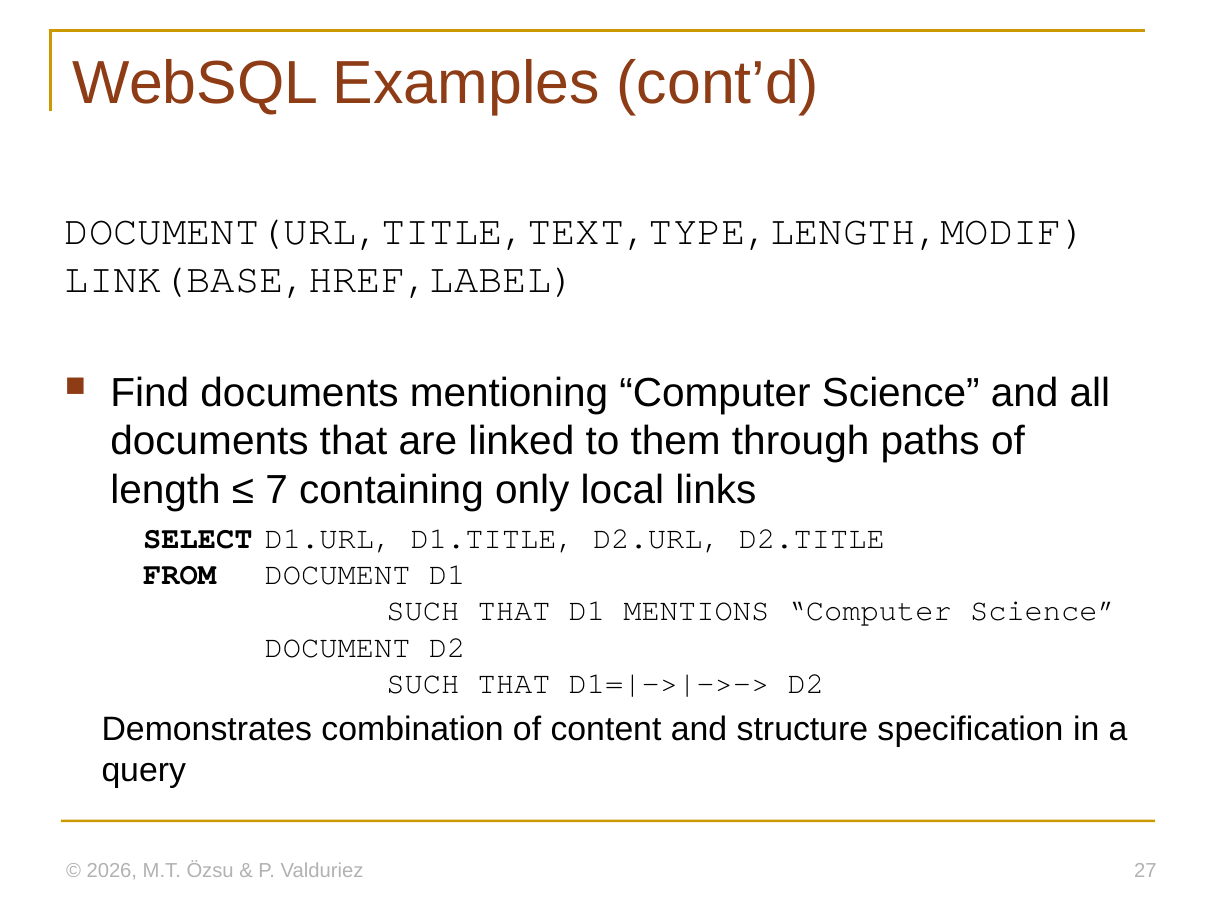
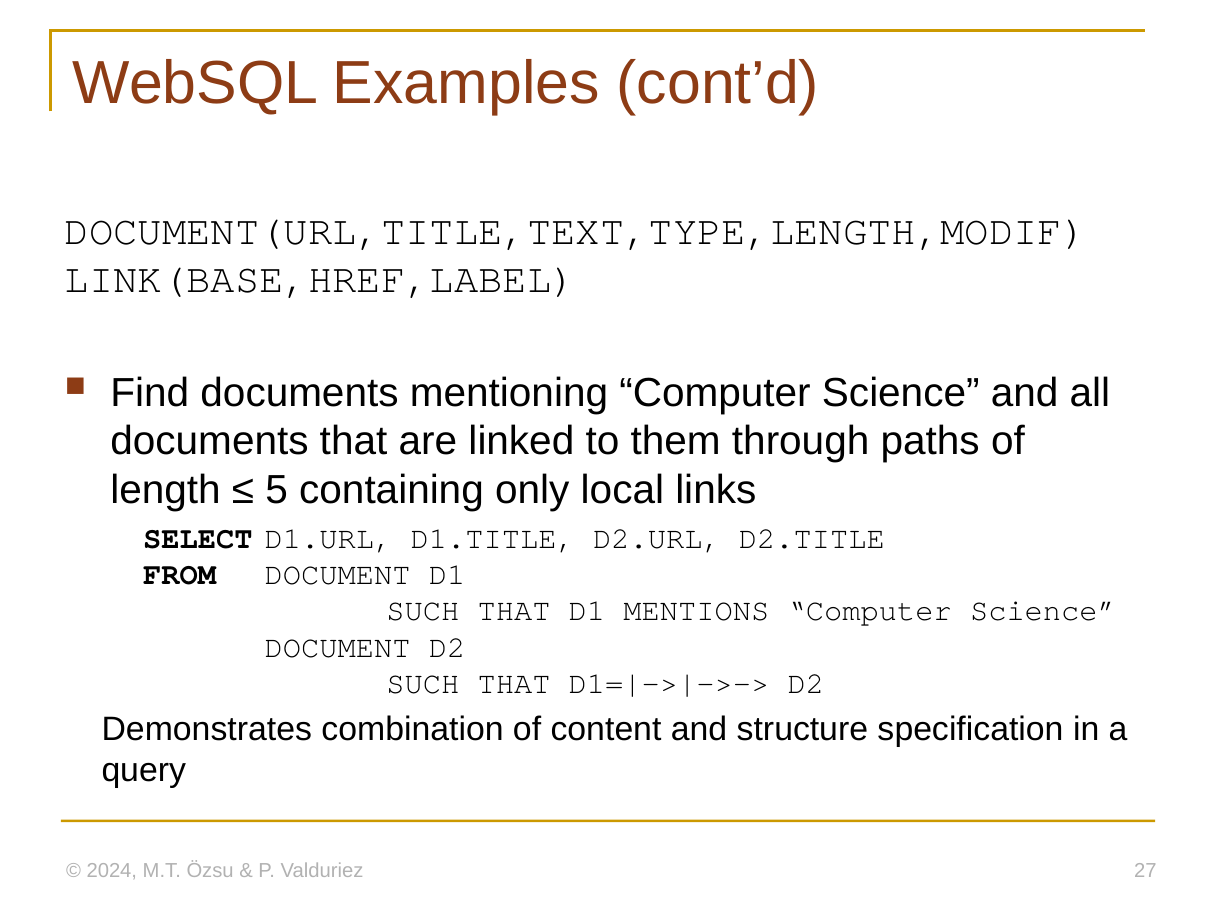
7: 7 -> 5
2026: 2026 -> 2024
